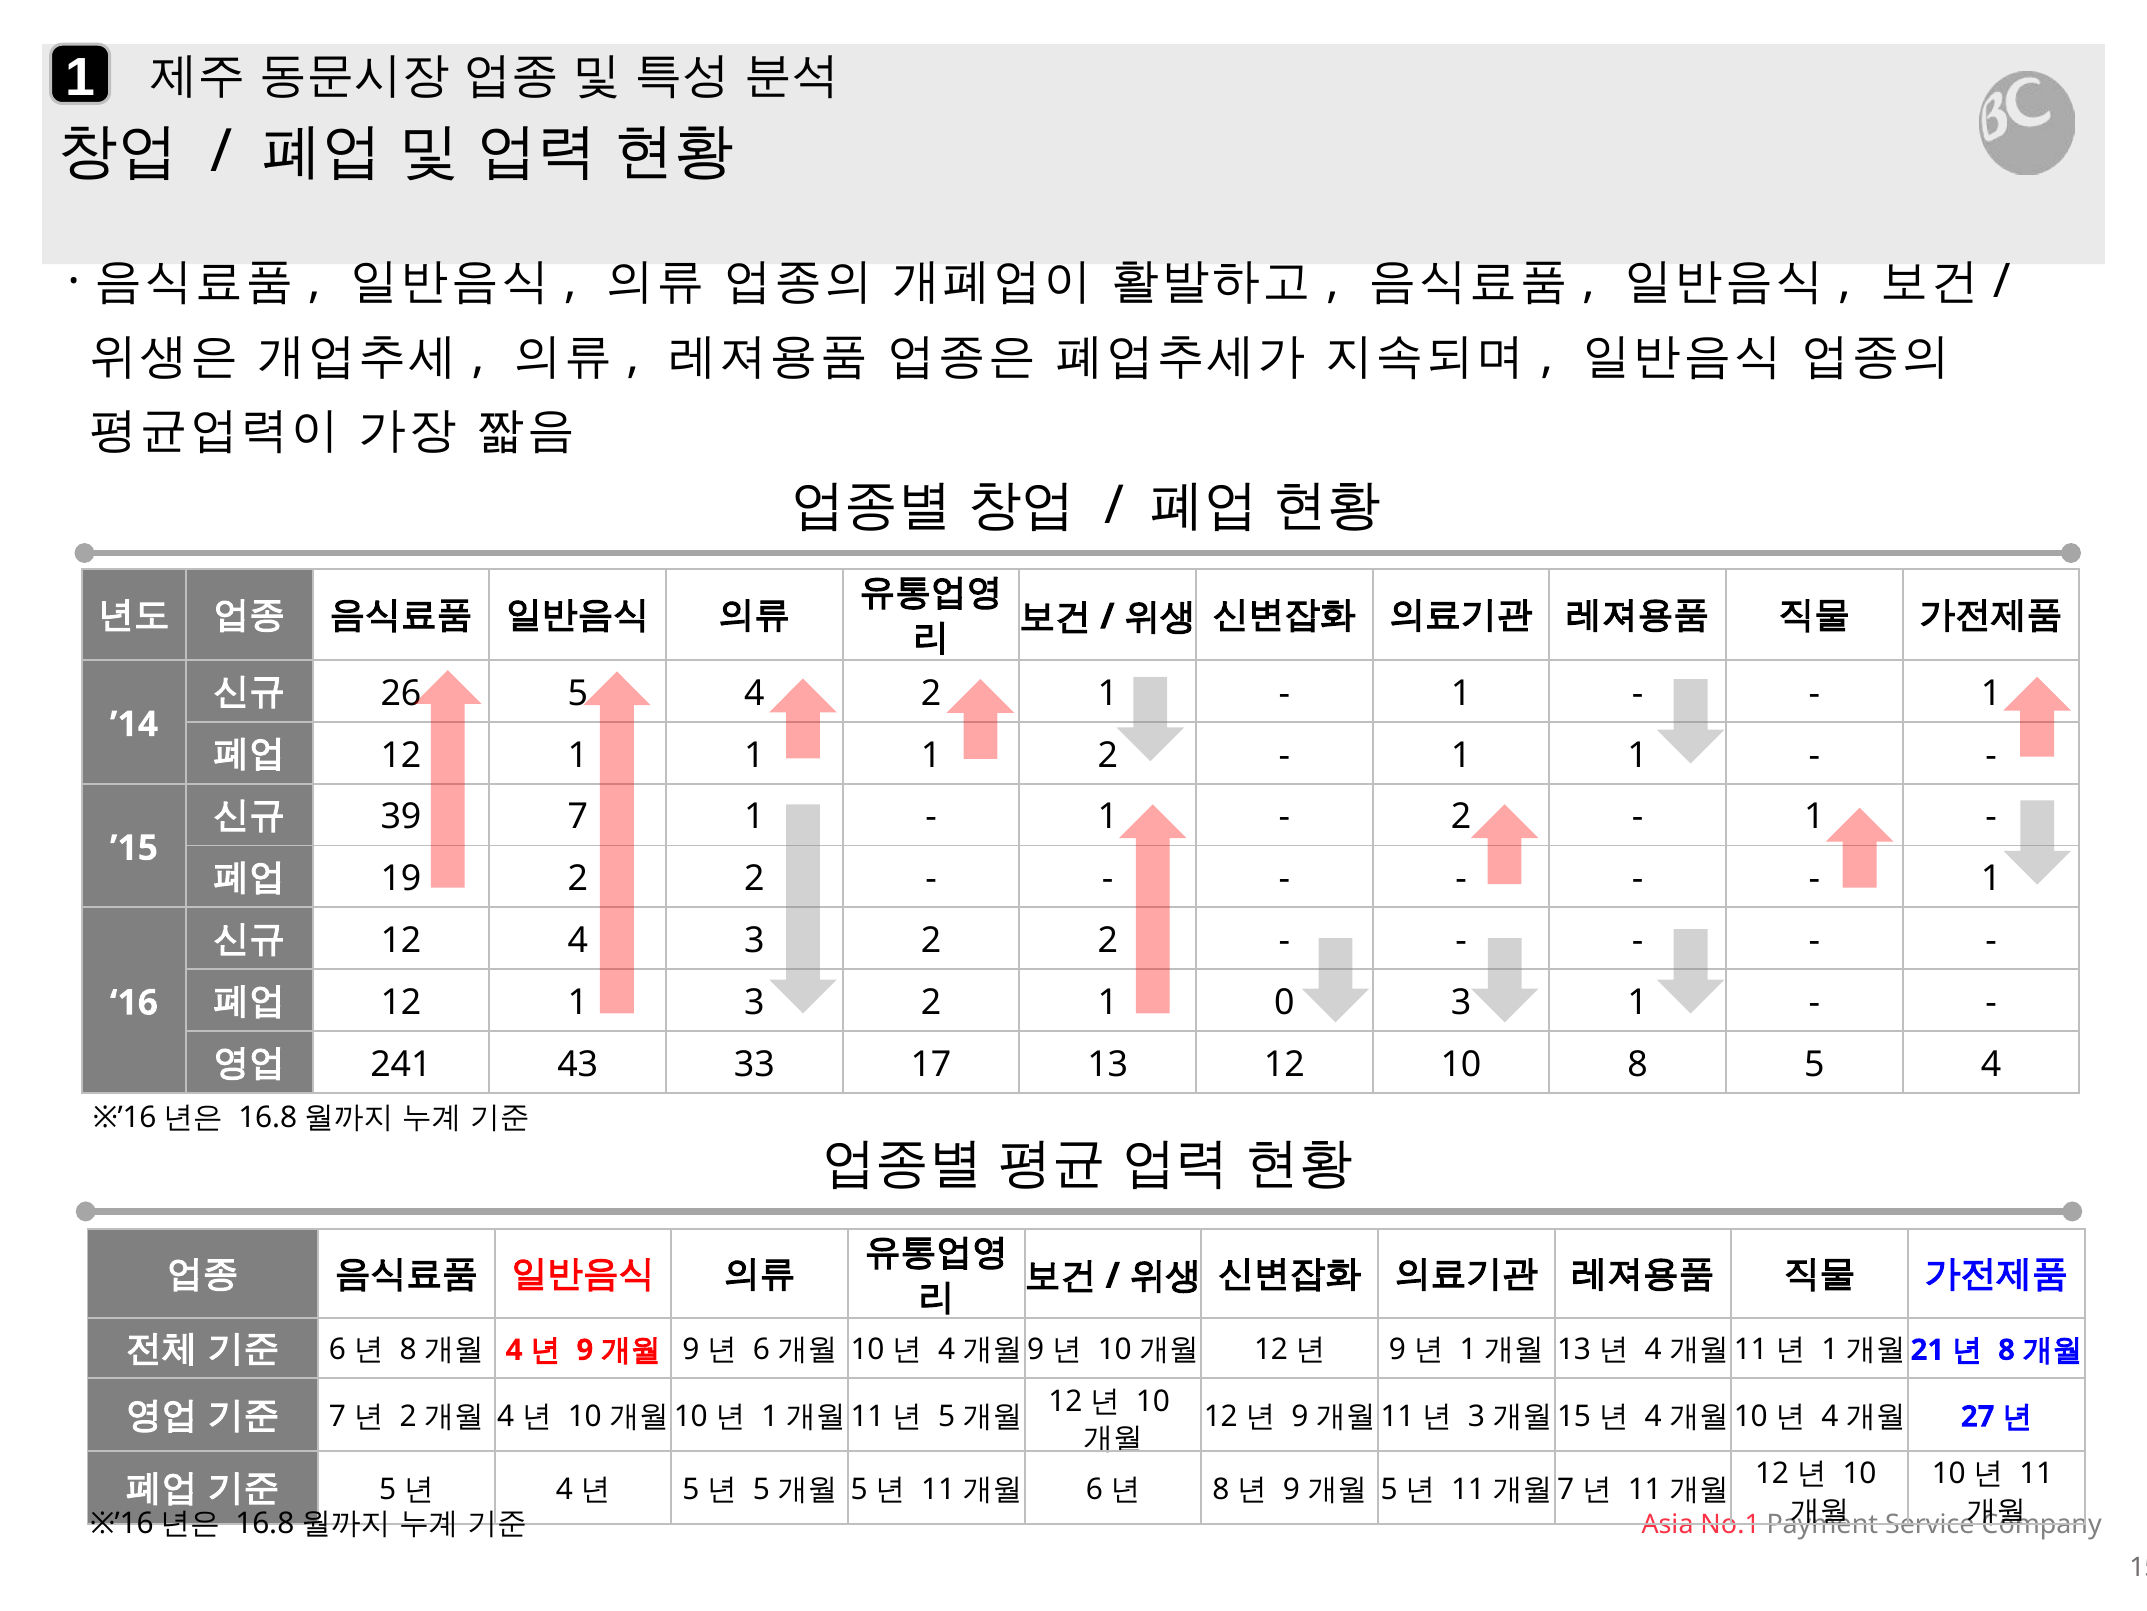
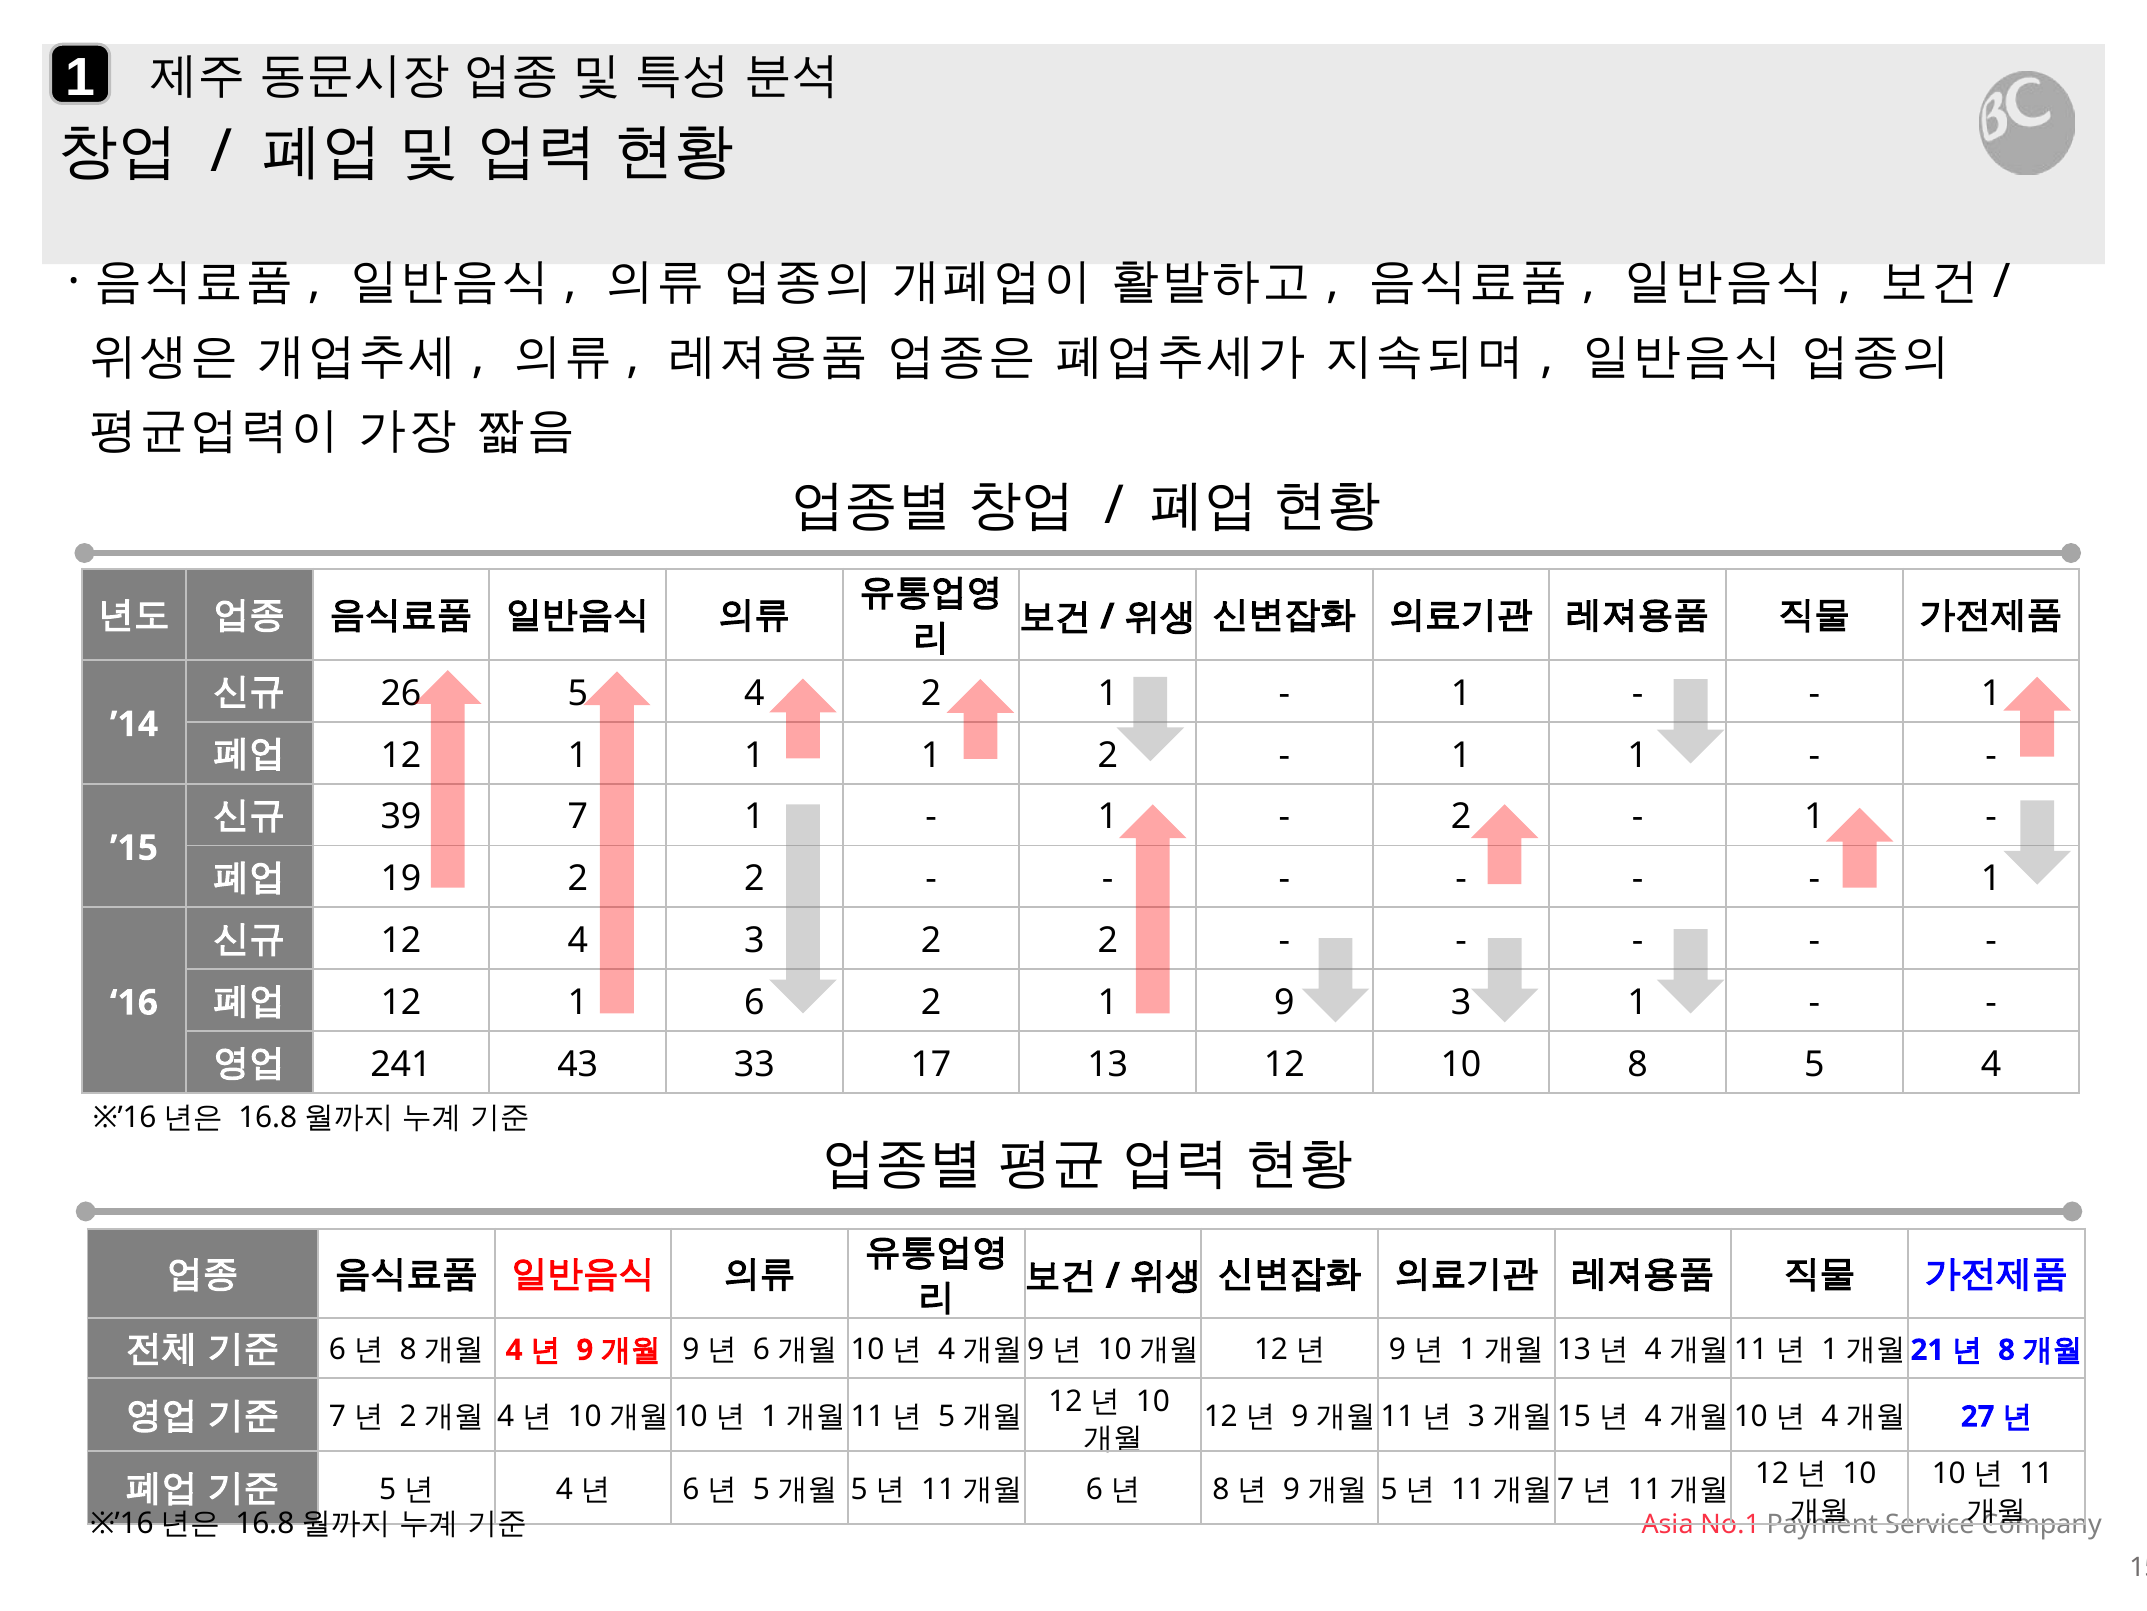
3 at (754, 1002): 3 -> 6
1 0: 0 -> 9
5 at (691, 1489): 5 -> 6
